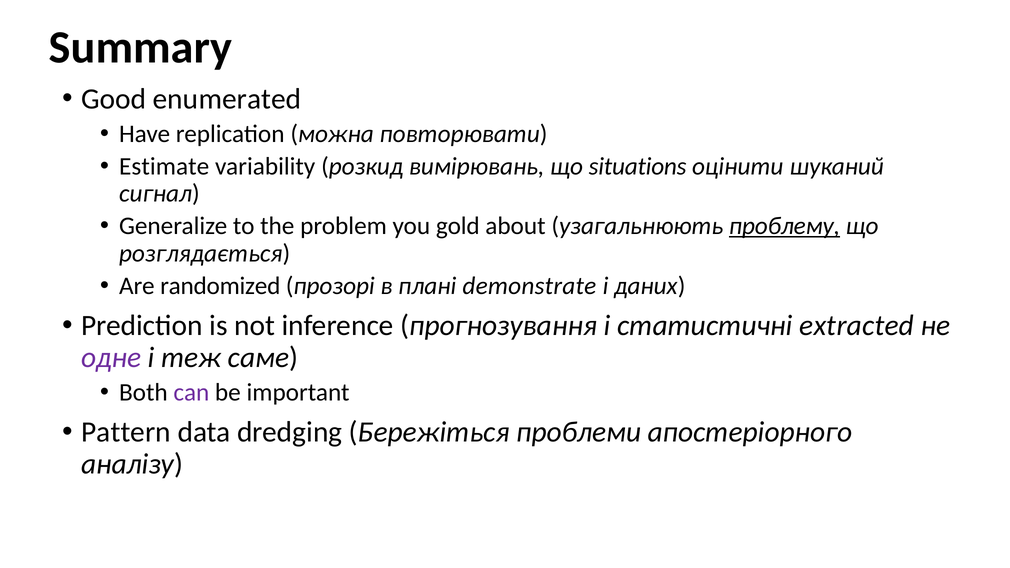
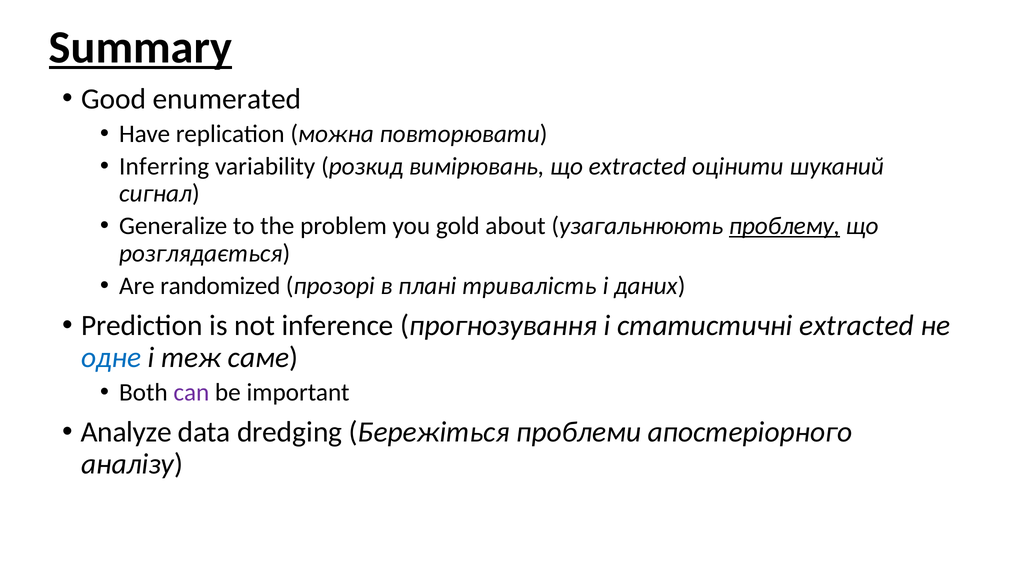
Summary underline: none -> present
Estimate: Estimate -> Inferring
що situations: situations -> extracted
demonstrate: demonstrate -> тривалість
одне colour: purple -> blue
Pattern: Pattern -> Analyze
